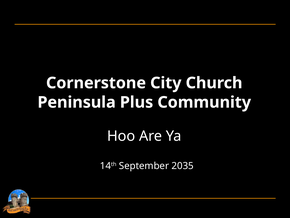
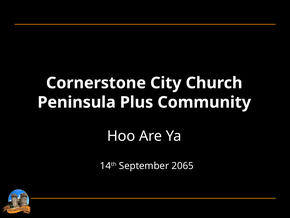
2035: 2035 -> 2065
